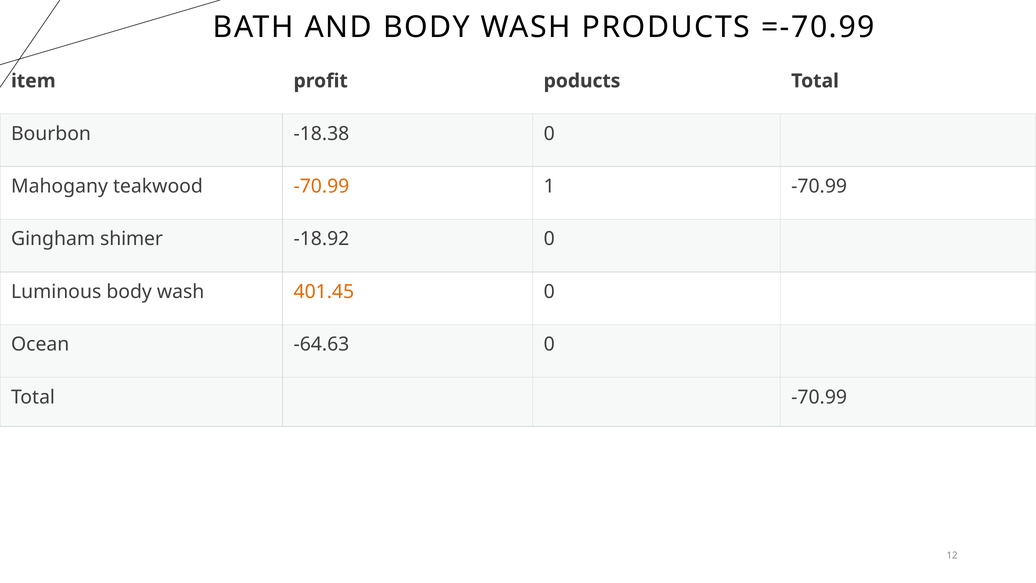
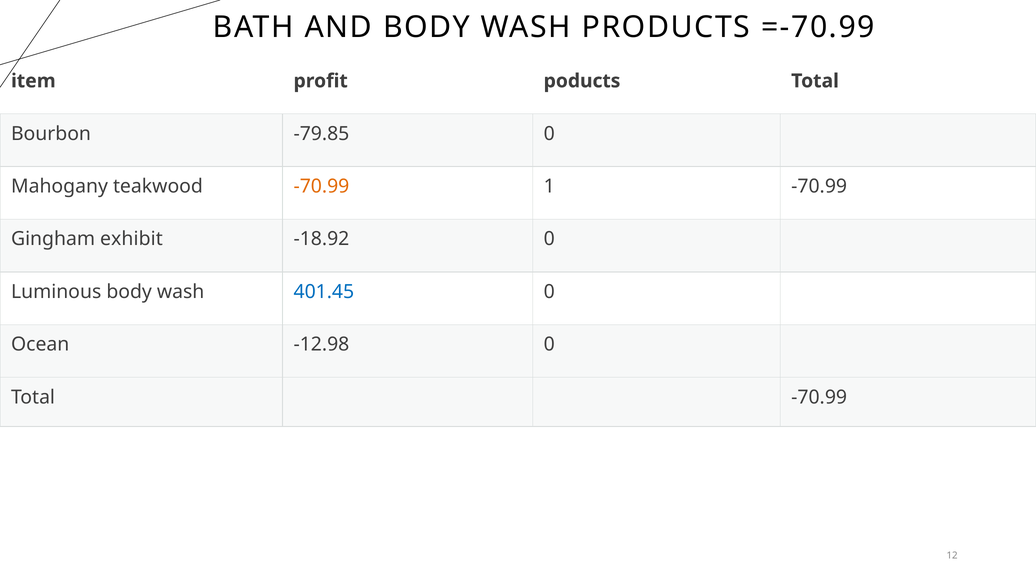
-18.38: -18.38 -> -79.85
shimer: shimer -> exhibit
401.45 colour: orange -> blue
-64.63: -64.63 -> -12.98
